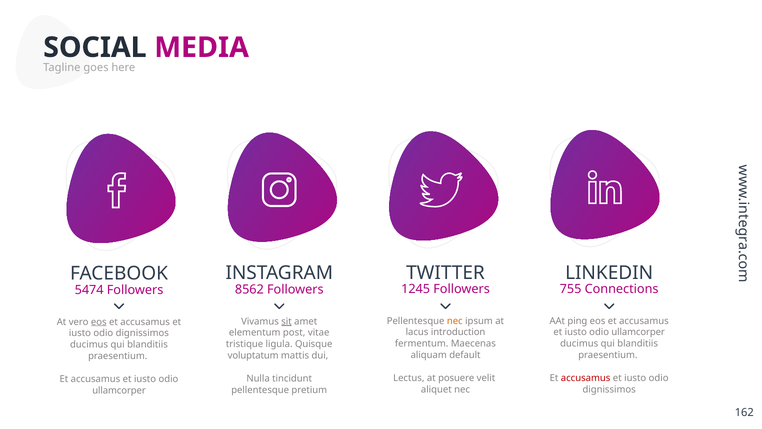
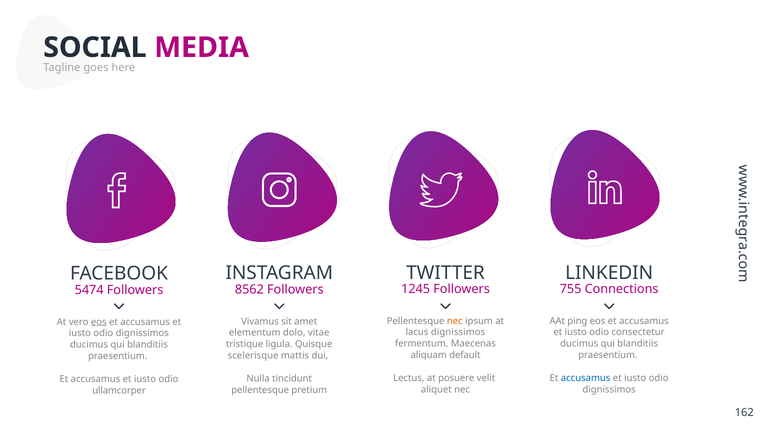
sit underline: present -> none
lacus introduction: introduction -> dignissimos
ullamcorper at (638, 332): ullamcorper -> consectetur
post: post -> dolo
voluptatum: voluptatum -> scelerisque
accusamus at (586, 378) colour: red -> blue
